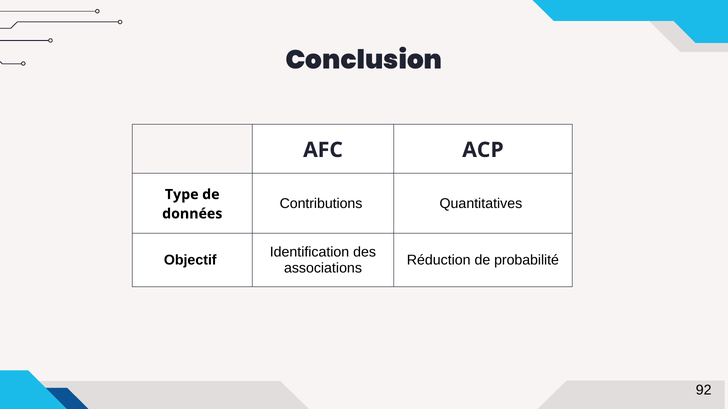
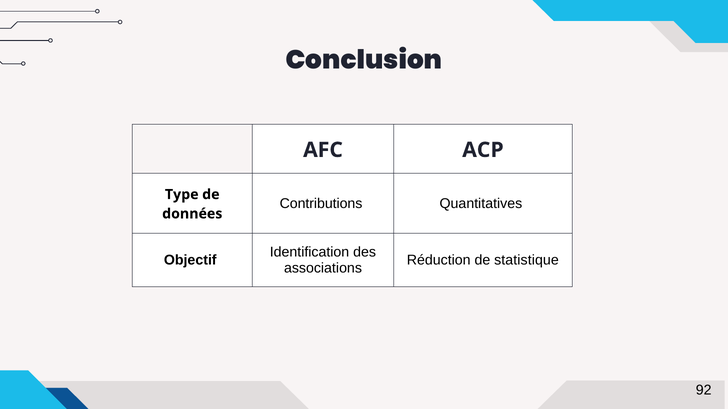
probabilité: probabilité -> statistique
